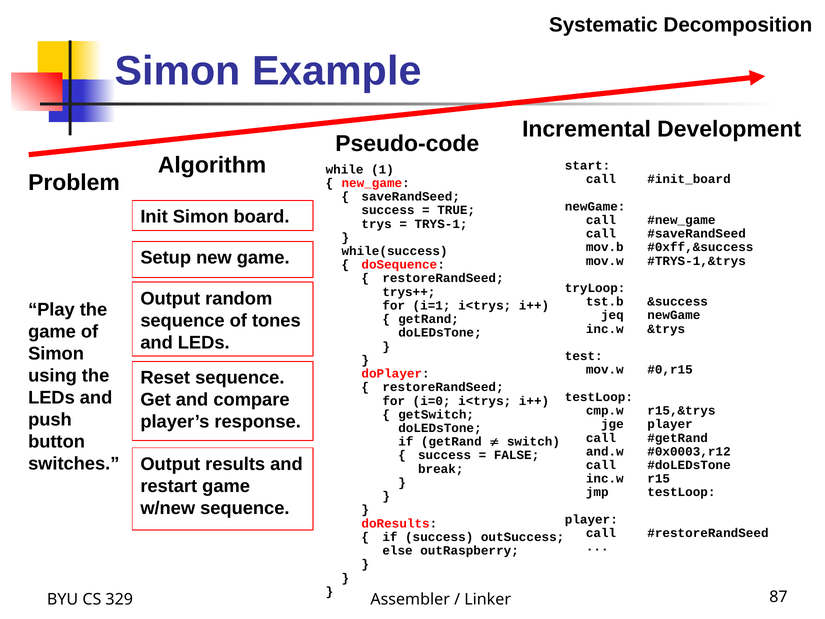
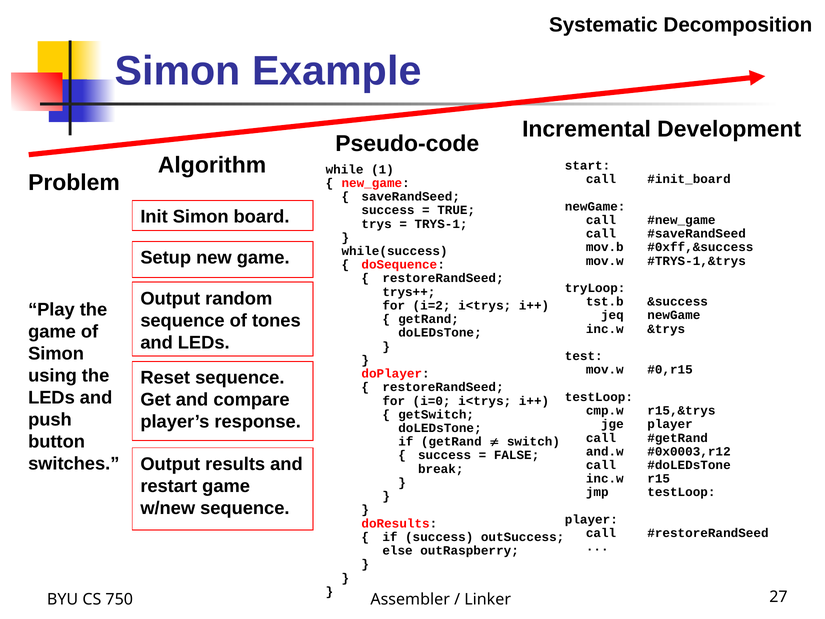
i=1: i=1 -> i=2
329: 329 -> 750
87: 87 -> 27
